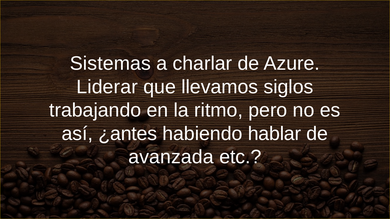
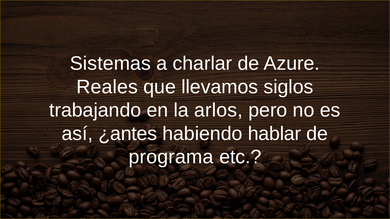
Liderar: Liderar -> Reales
ritmo: ritmo -> arlos
avanzada: avanzada -> programa
